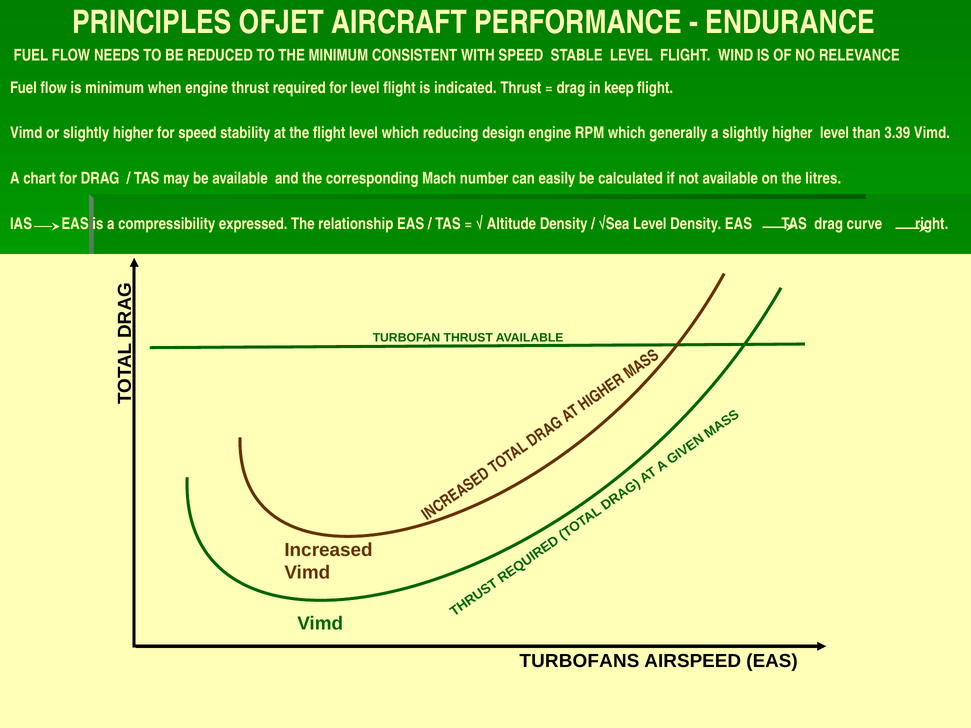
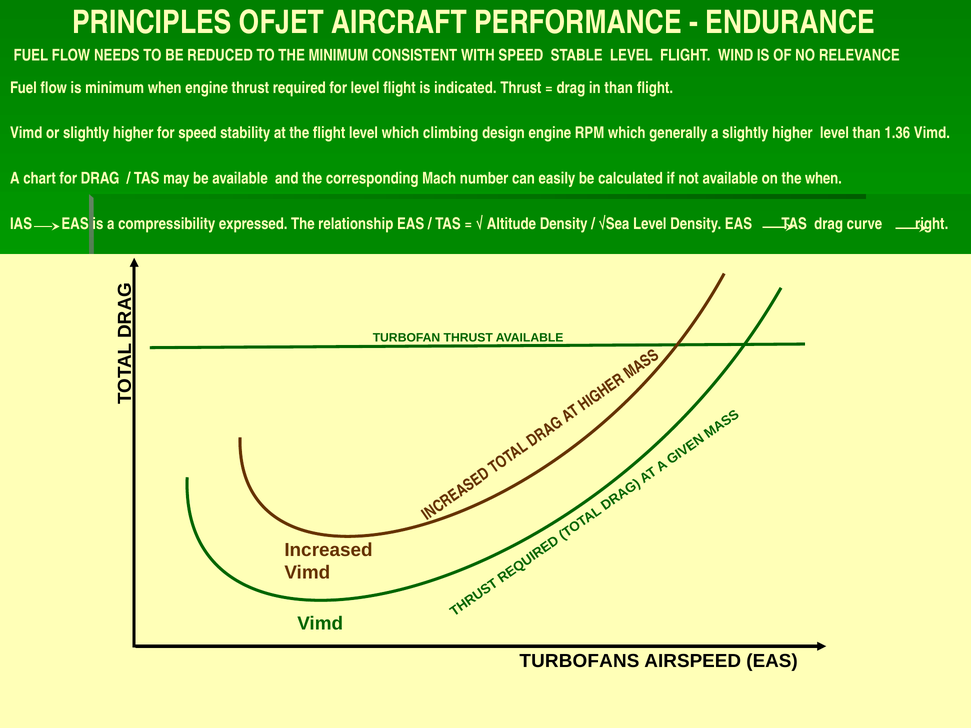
in keep: keep -> than
reducing: reducing -> climbing
3.39: 3.39 -> 1.36
the litres: litres -> when
